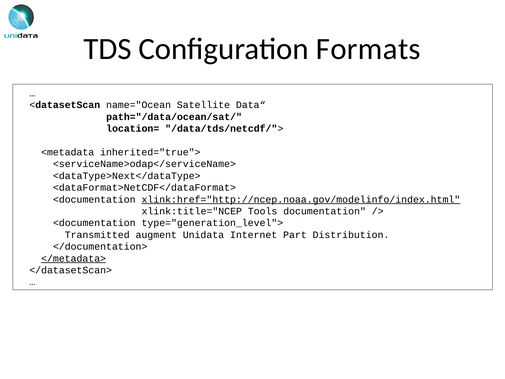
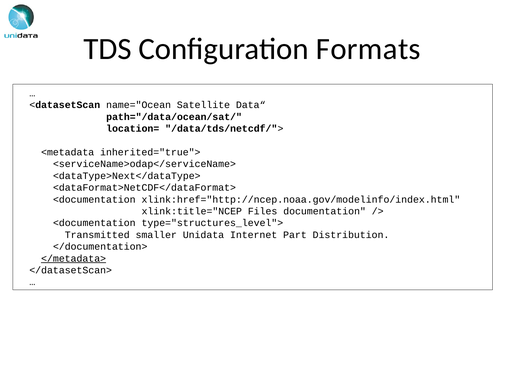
xlink:href="http://ncep.noaa.gov/modelinfo/index.html underline: present -> none
Tools: Tools -> Files
type="generation_level">: type="generation_level"> -> type="structures_level">
augment: augment -> smaller
